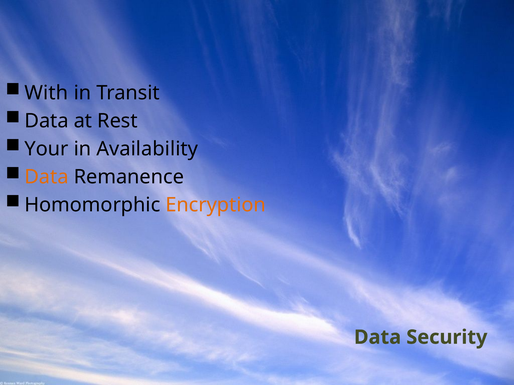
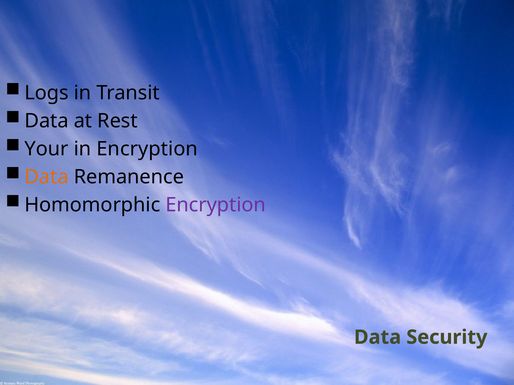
With: With -> Logs
in Availability: Availability -> Encryption
Encryption at (216, 205) colour: orange -> purple
